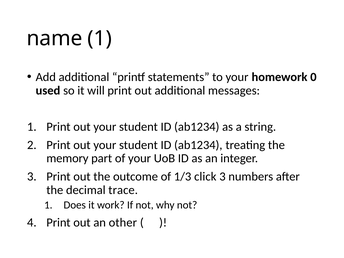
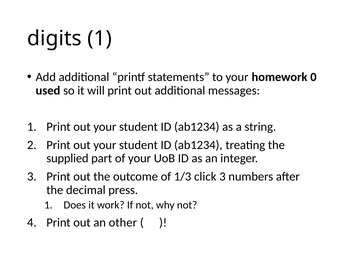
name: name -> digits
memory: memory -> supplied
trace: trace -> press
